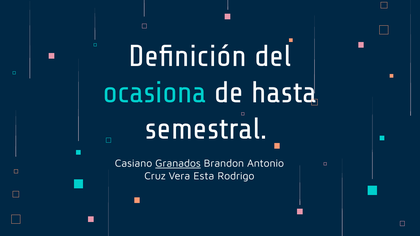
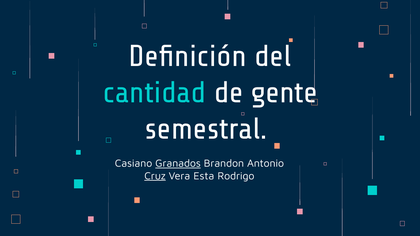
ocasiona: ocasiona -> cantidad
hasta: hasta -> gente
Cruz underline: none -> present
